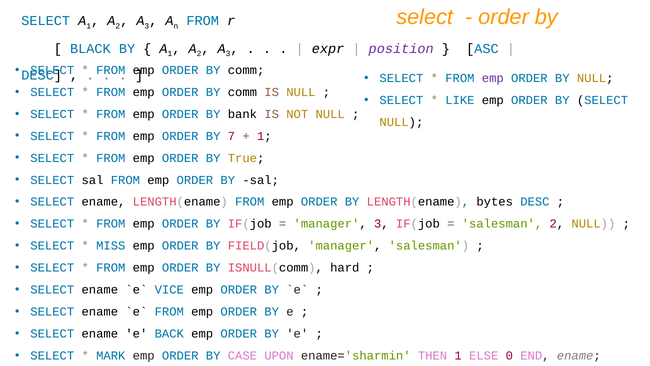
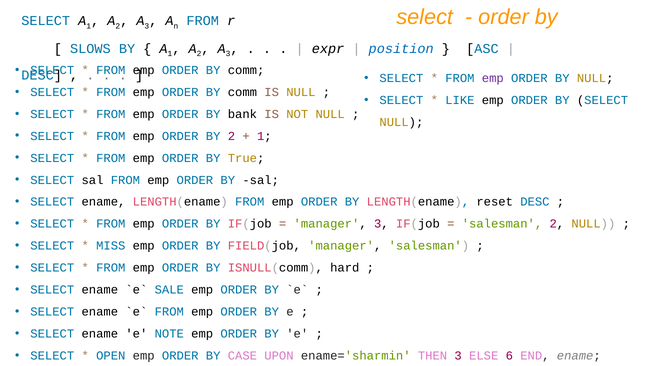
BLACK: BLACK -> SLOWS
position colour: purple -> blue
BY 7: 7 -> 2
bytes: bytes -> reset
VICE: VICE -> SALE
BACK: BACK -> NOTE
MARK: MARK -> OPEN
THEN 1: 1 -> 3
0: 0 -> 6
